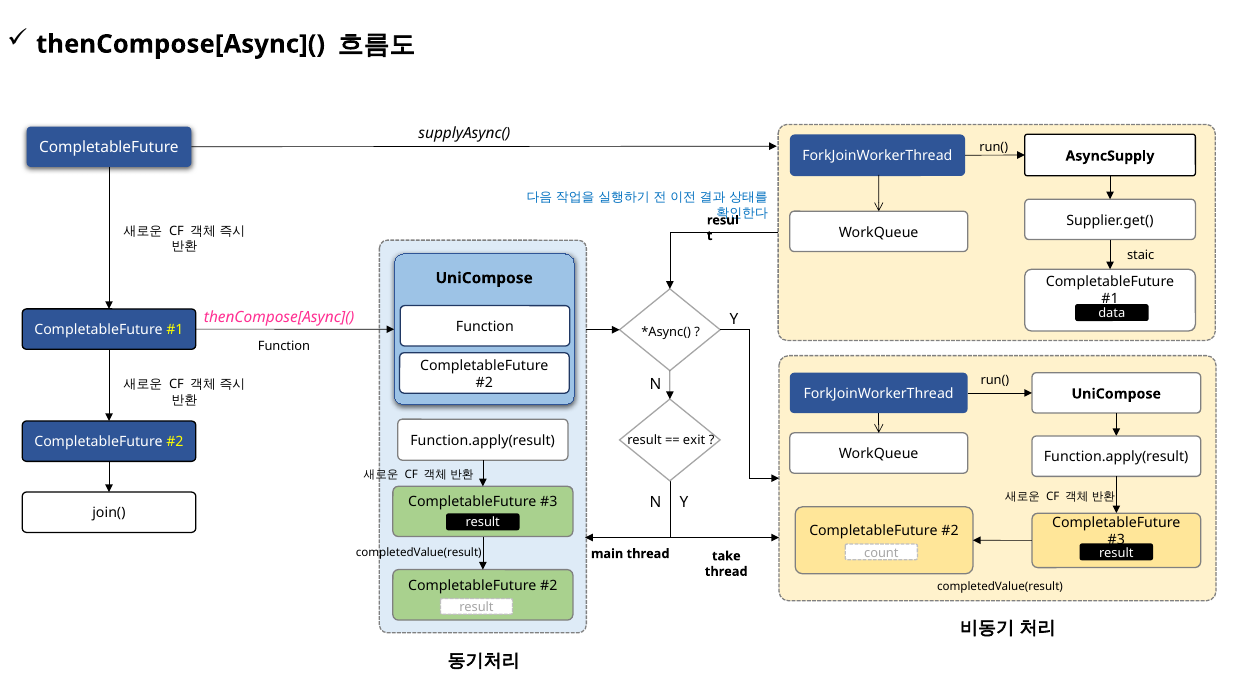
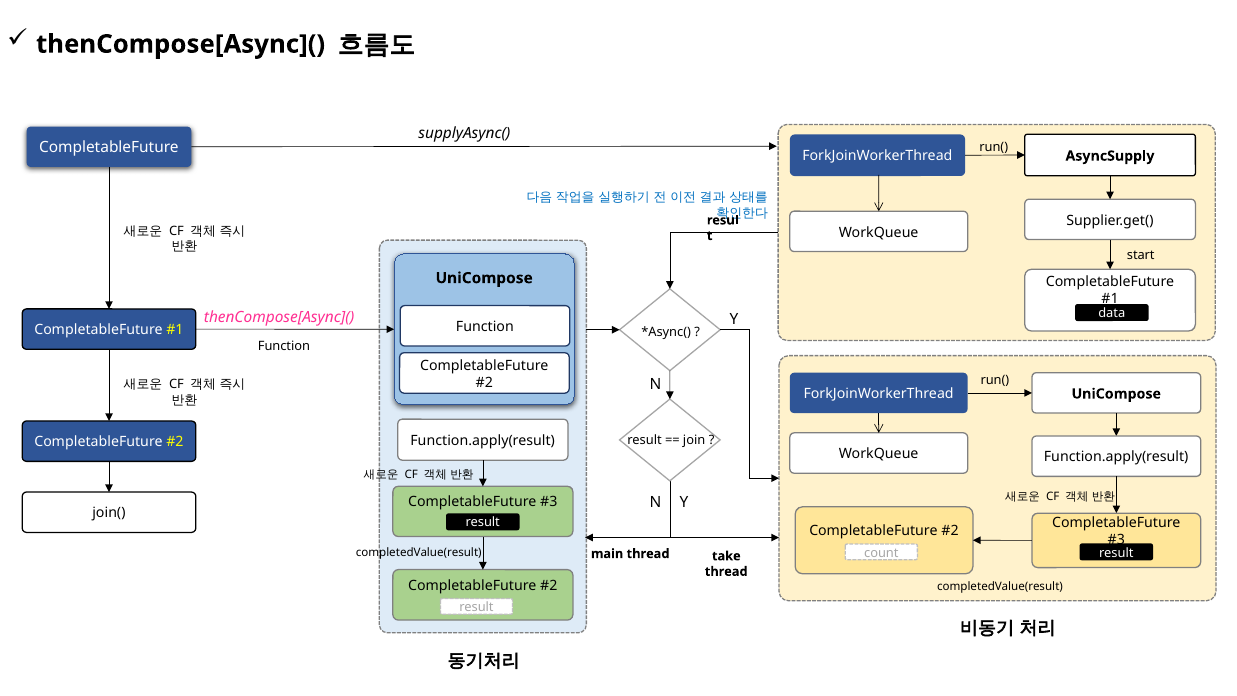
staic: staic -> start
exit: exit -> join
